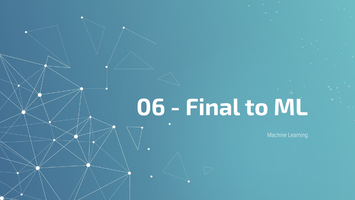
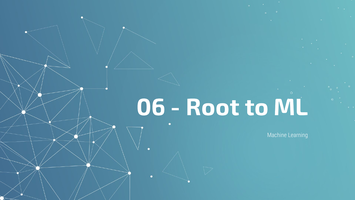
Final: Final -> Root
